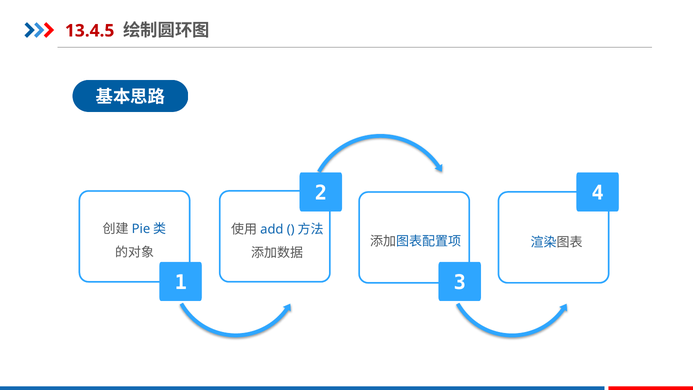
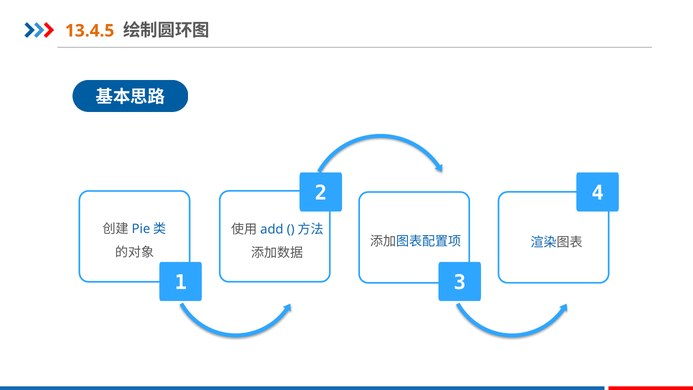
13.4.5 colour: red -> orange
